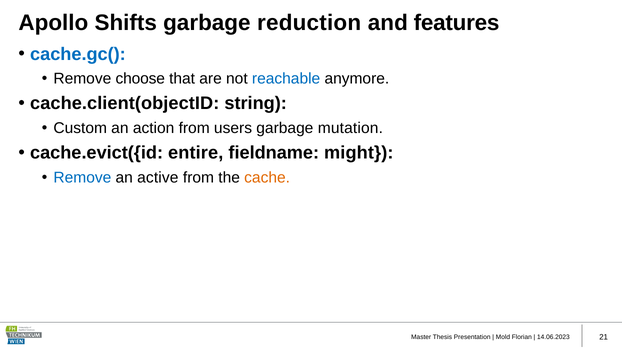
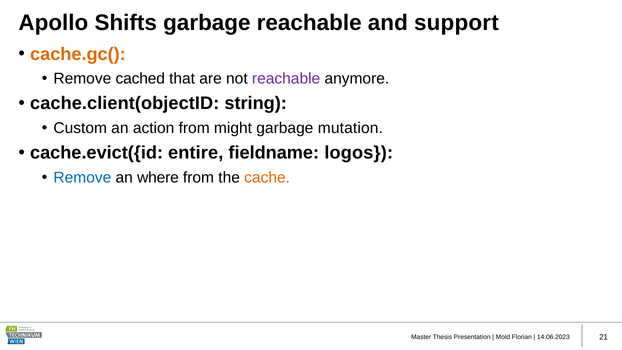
garbage reduction: reduction -> reachable
features: features -> support
cache.gc( colour: blue -> orange
choose: choose -> cached
reachable at (286, 79) colour: blue -> purple
users: users -> might
might: might -> logos
active: active -> where
